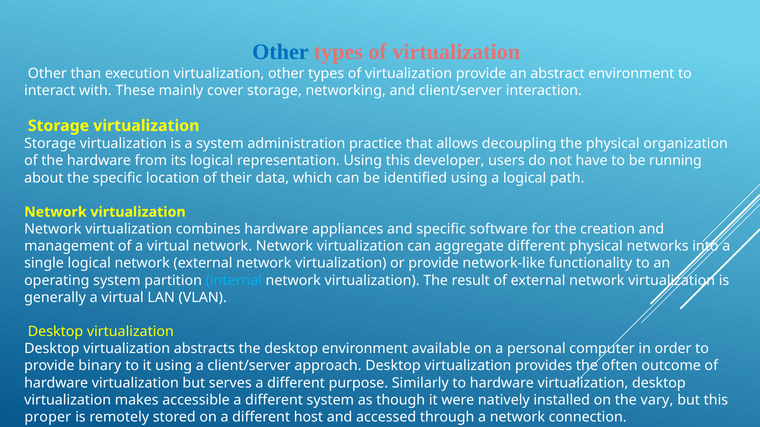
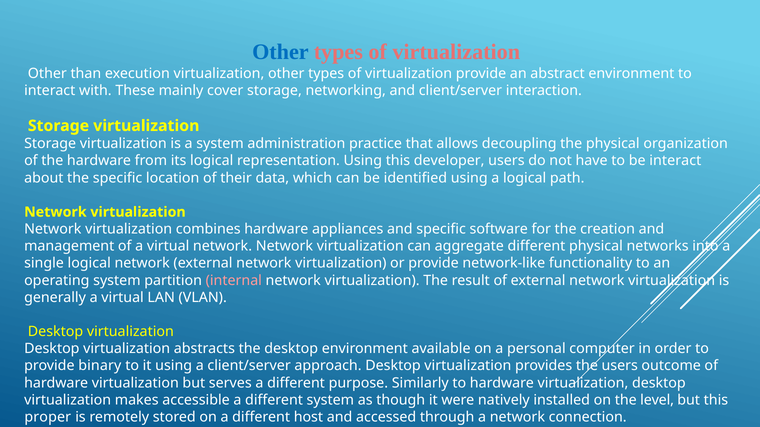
be running: running -> interact
internal colour: light blue -> pink
the often: often -> users
vary: vary -> level
